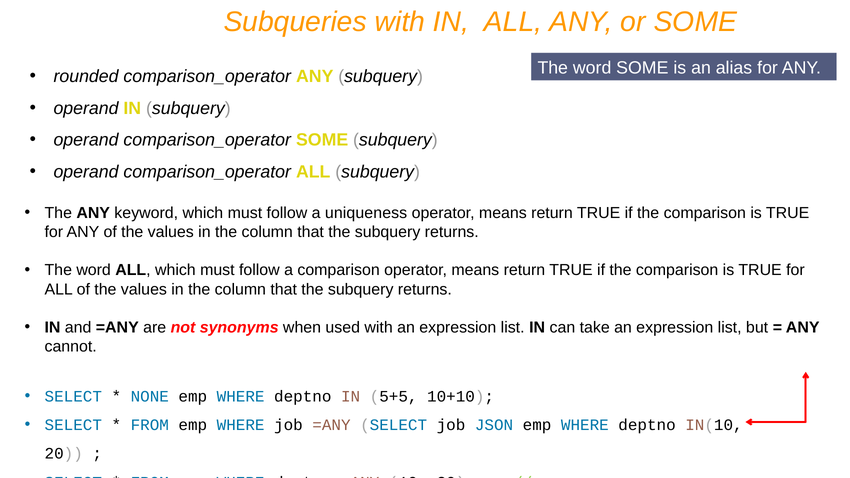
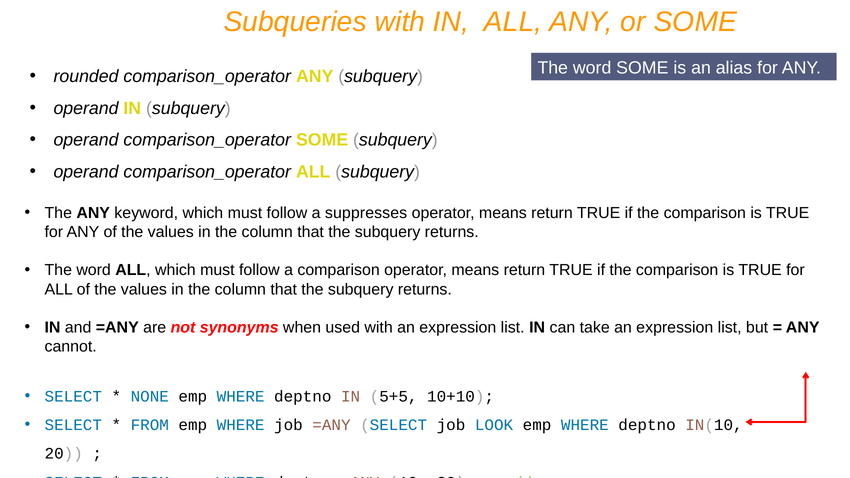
uniqueness: uniqueness -> suppresses
JSON: JSON -> LOOK
